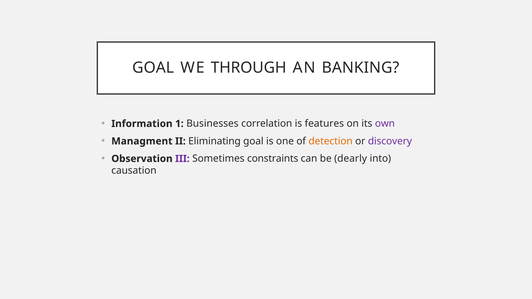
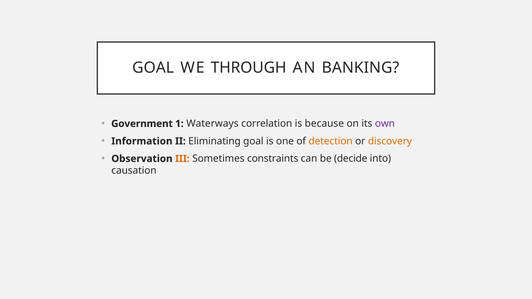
Information: Information -> Government
Businesses: Businesses -> Waterways
features: features -> because
Managment: Managment -> Information
discovery colour: purple -> orange
III colour: purple -> orange
dearly: dearly -> decide
